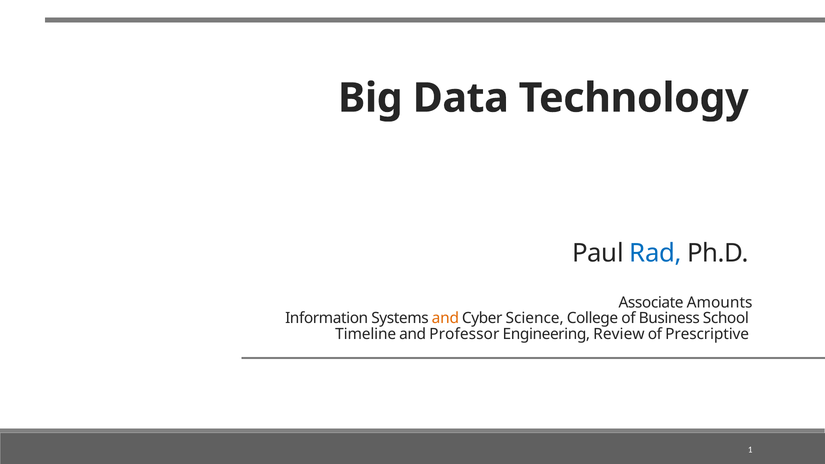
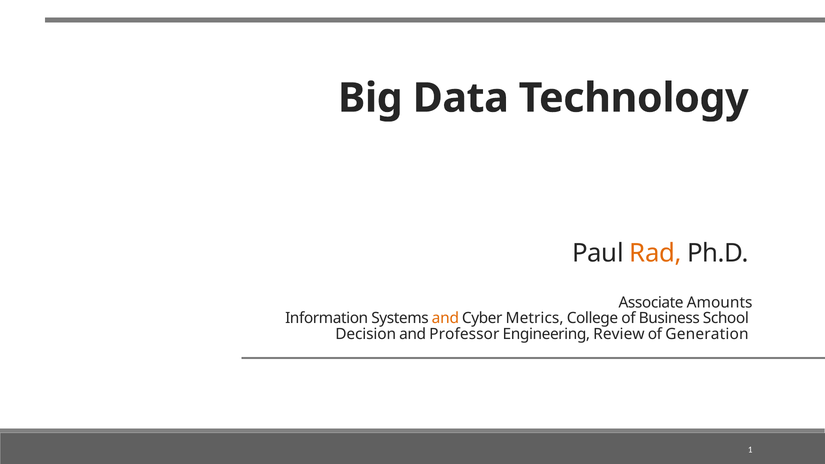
Rad colour: blue -> orange
Science: Science -> Metrics
Timeline: Timeline -> Decision
Prescriptive: Prescriptive -> Generation
